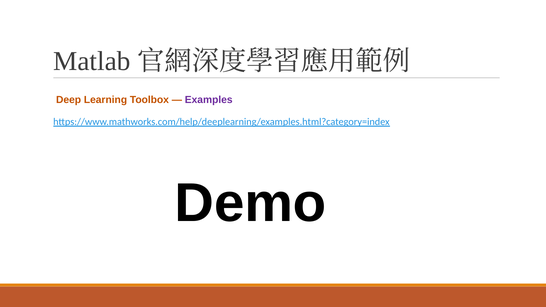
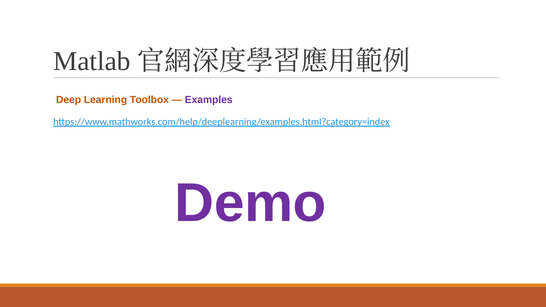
Demo colour: black -> purple
